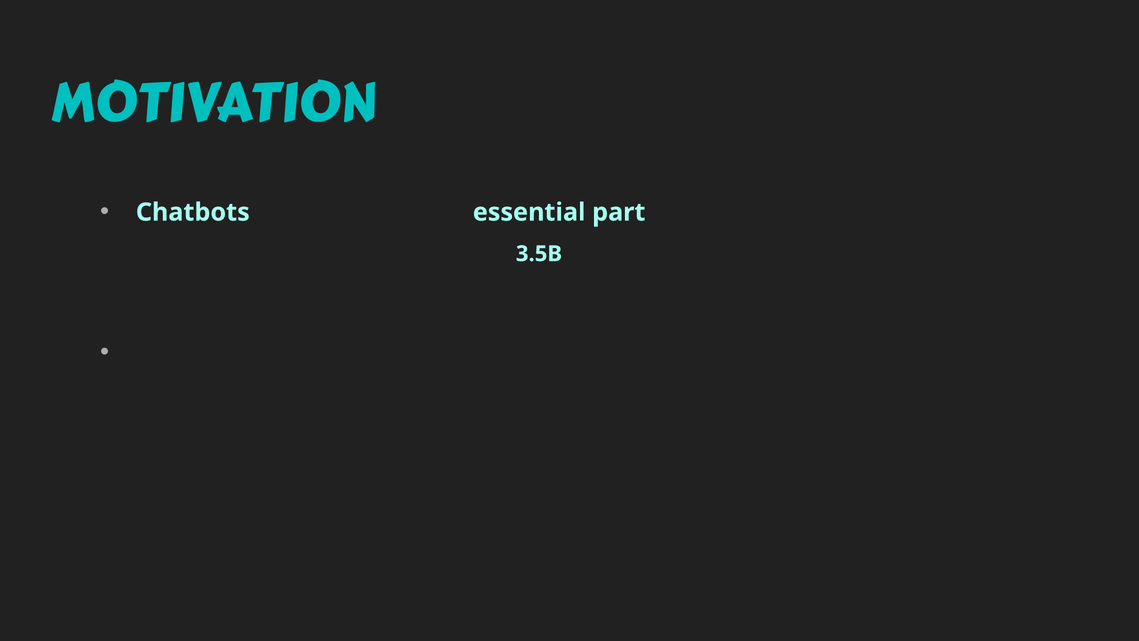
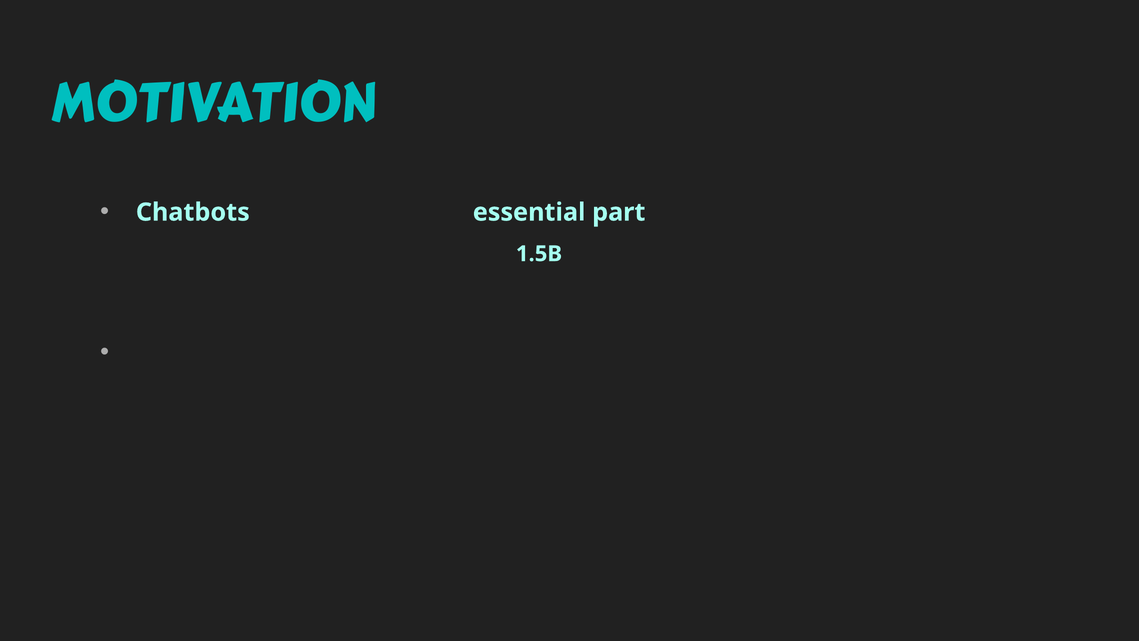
3.5B: 3.5B -> 1.5B
